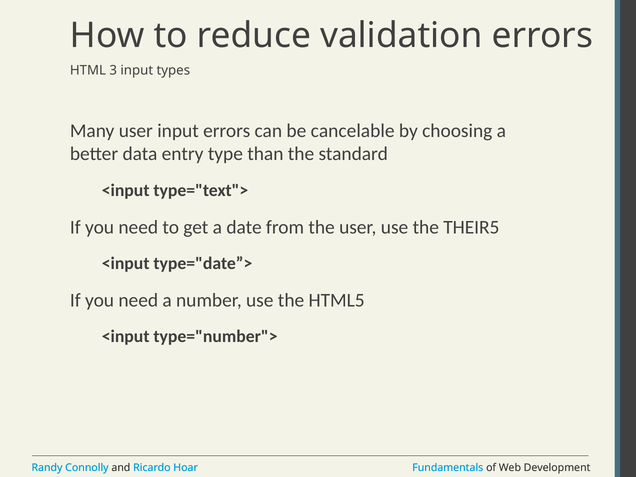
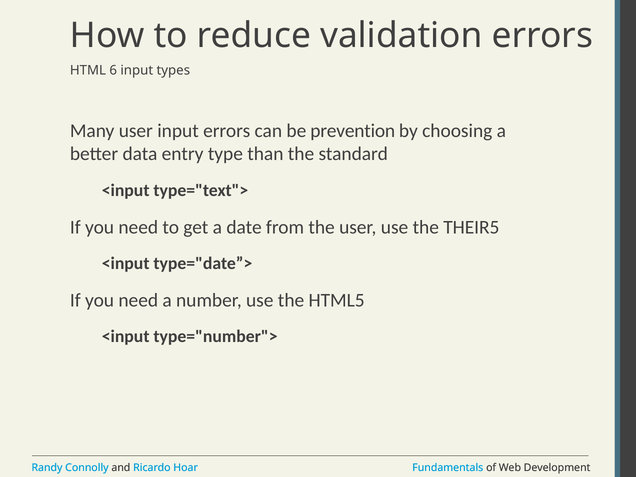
3: 3 -> 6
cancelable: cancelable -> prevention
